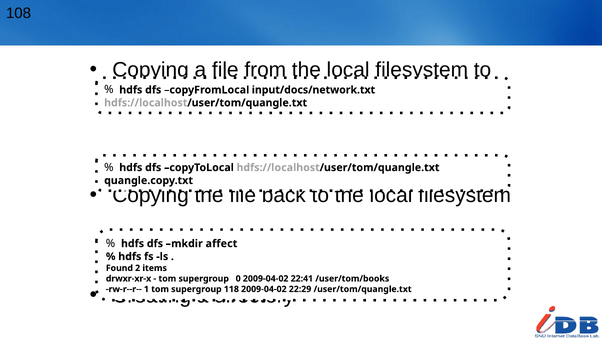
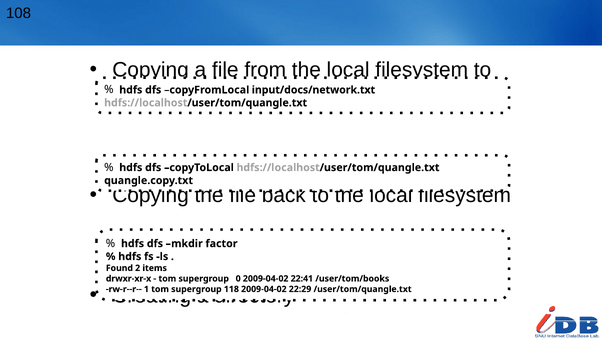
affect: affect -> factor
